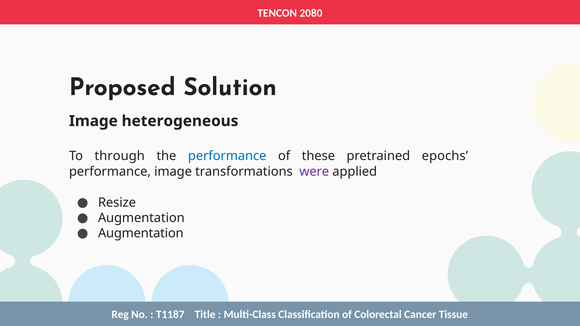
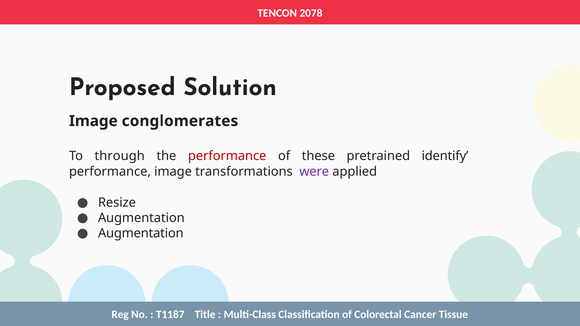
2080: 2080 -> 2078
heterogeneous: heterogeneous -> conglomerates
performance at (227, 156) colour: blue -> red
epochs: epochs -> identify
